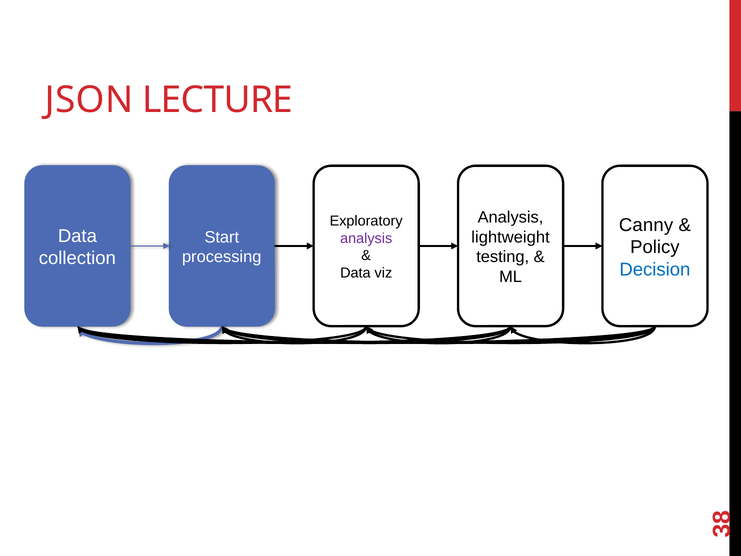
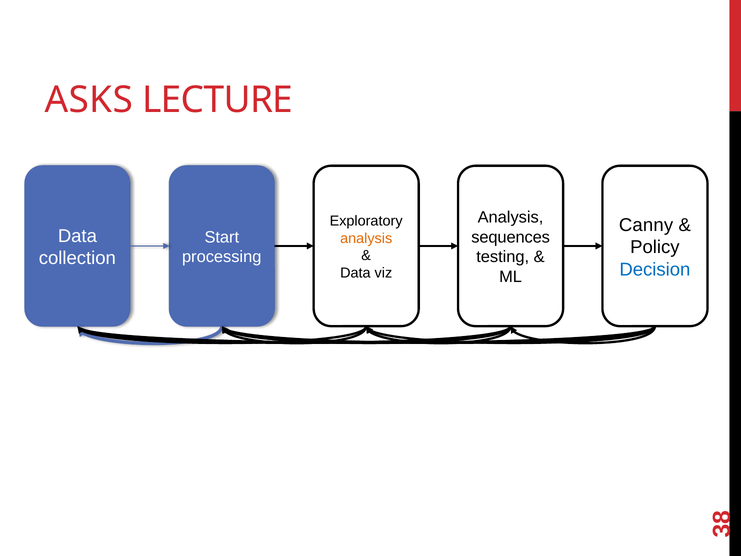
JSON: JSON -> ASKS
lightweight: lightweight -> sequences
analysis at (366, 238) colour: purple -> orange
